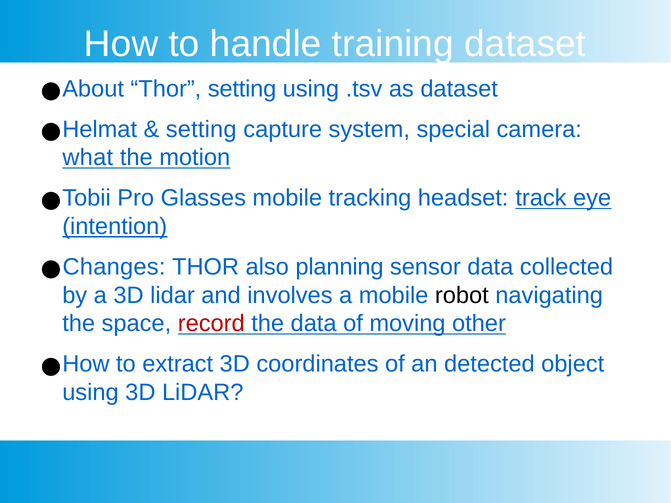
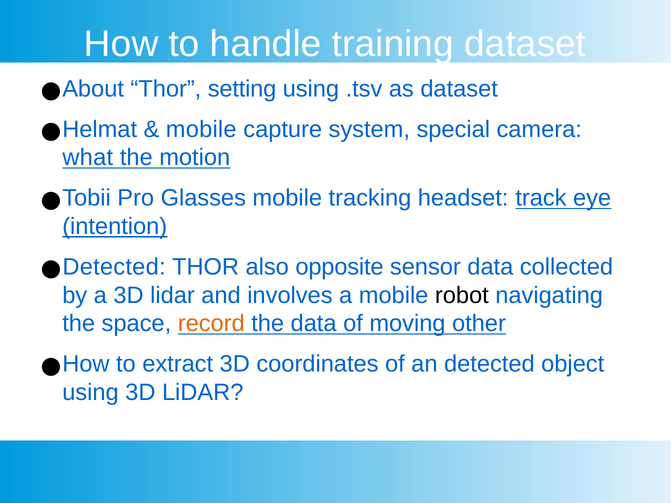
setting at (201, 129): setting -> mobile
Changes at (114, 267): Changes -> Detected
planning: planning -> opposite
record colour: red -> orange
